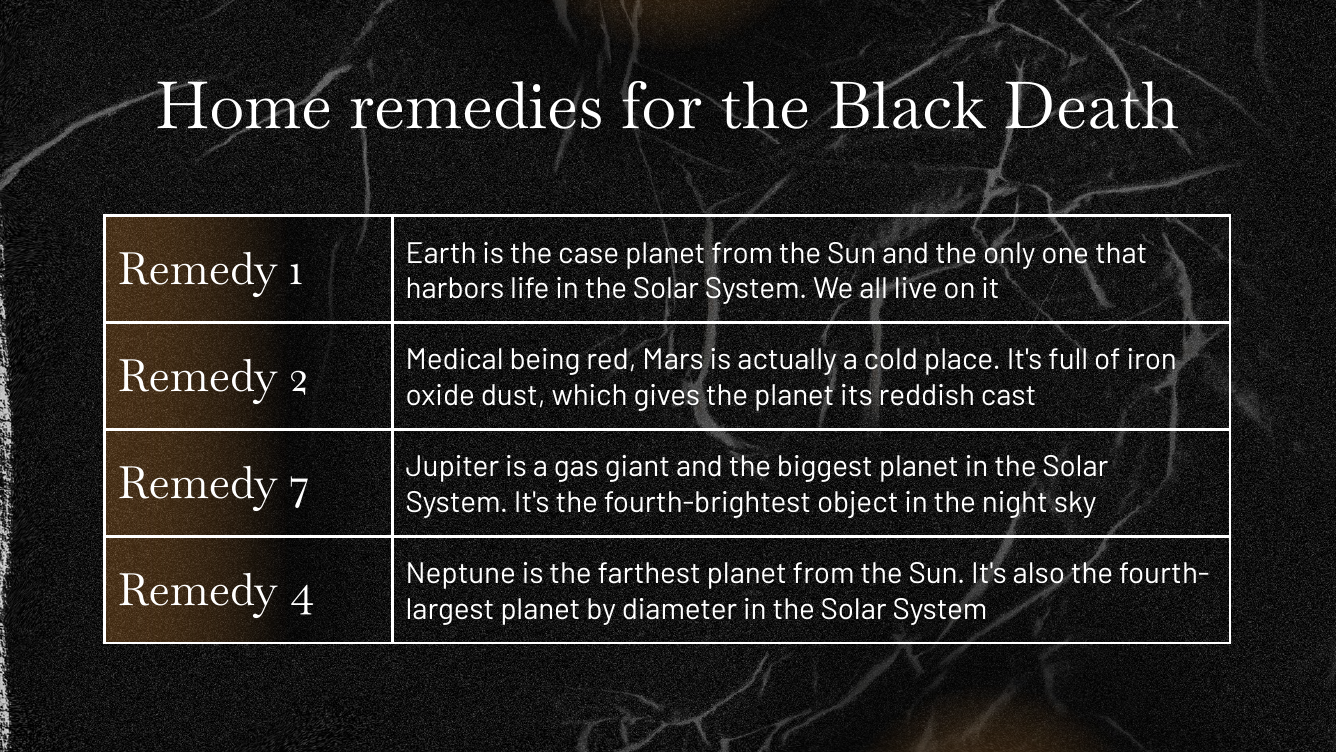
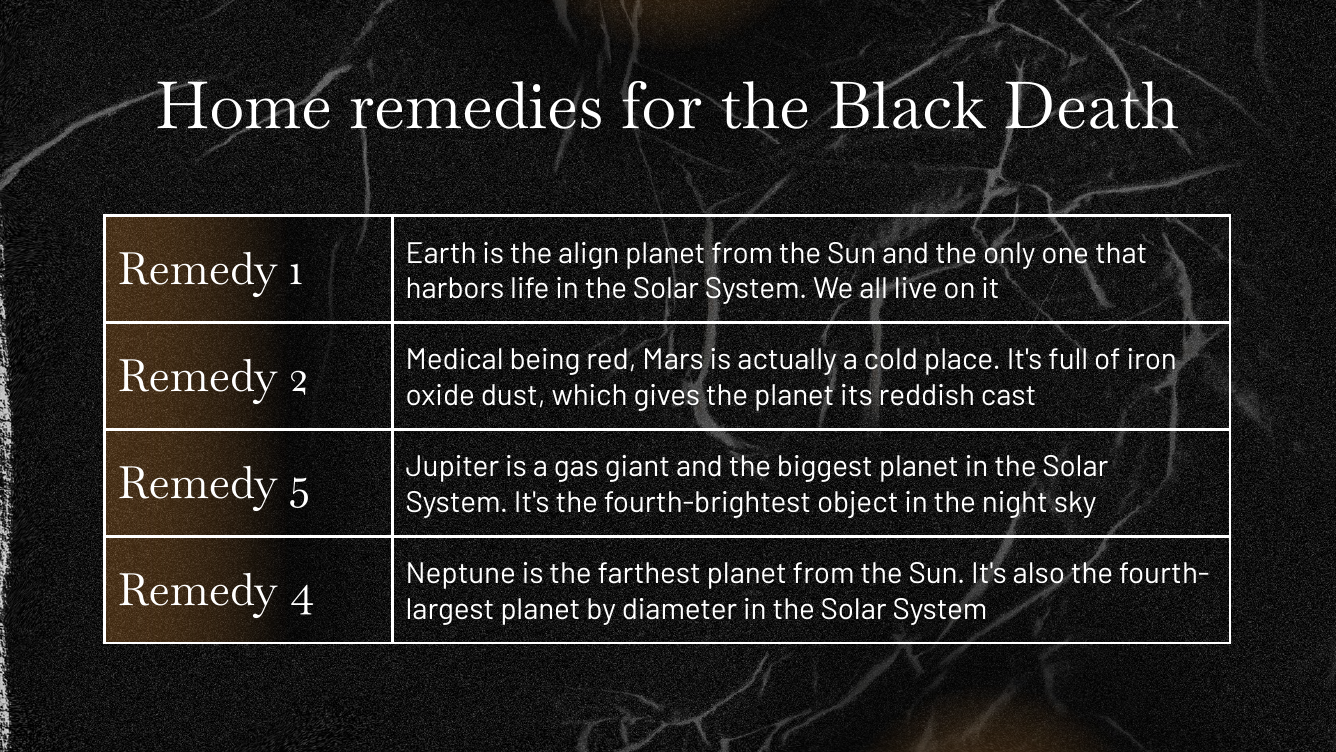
case: case -> align
7: 7 -> 5
